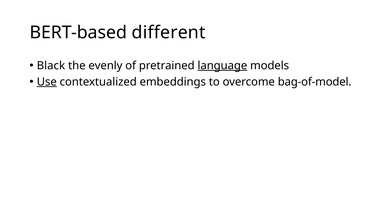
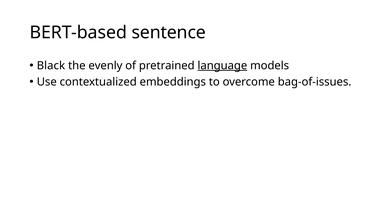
different: different -> sentence
Use underline: present -> none
bag-of-model: bag-of-model -> bag-of-issues
